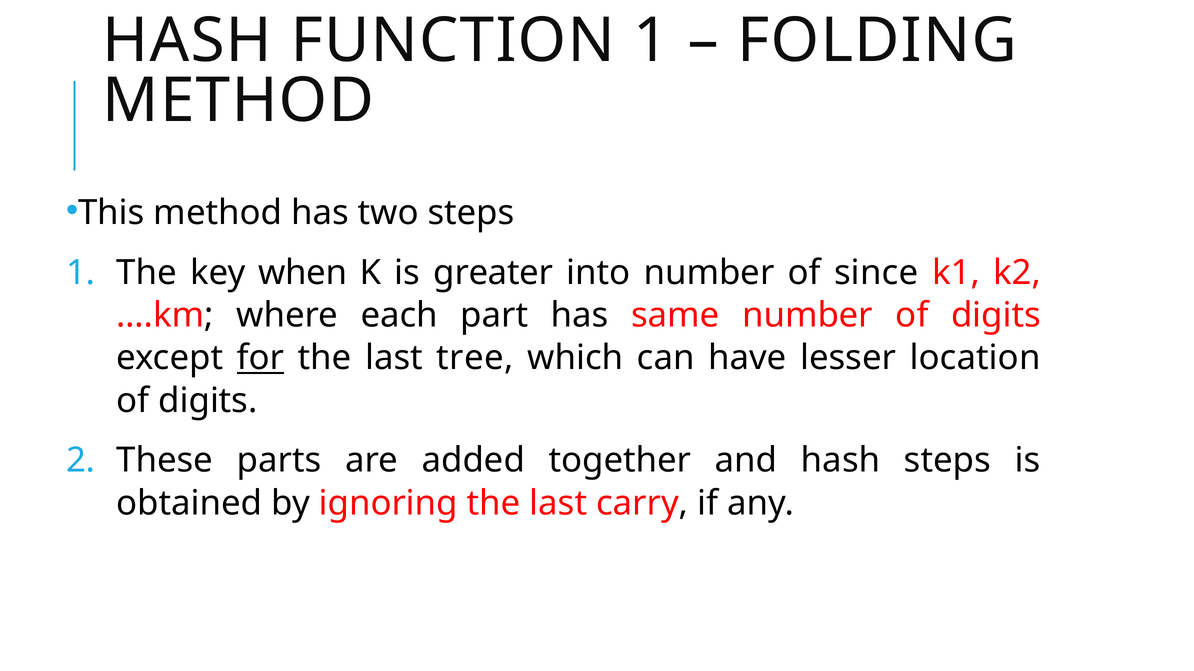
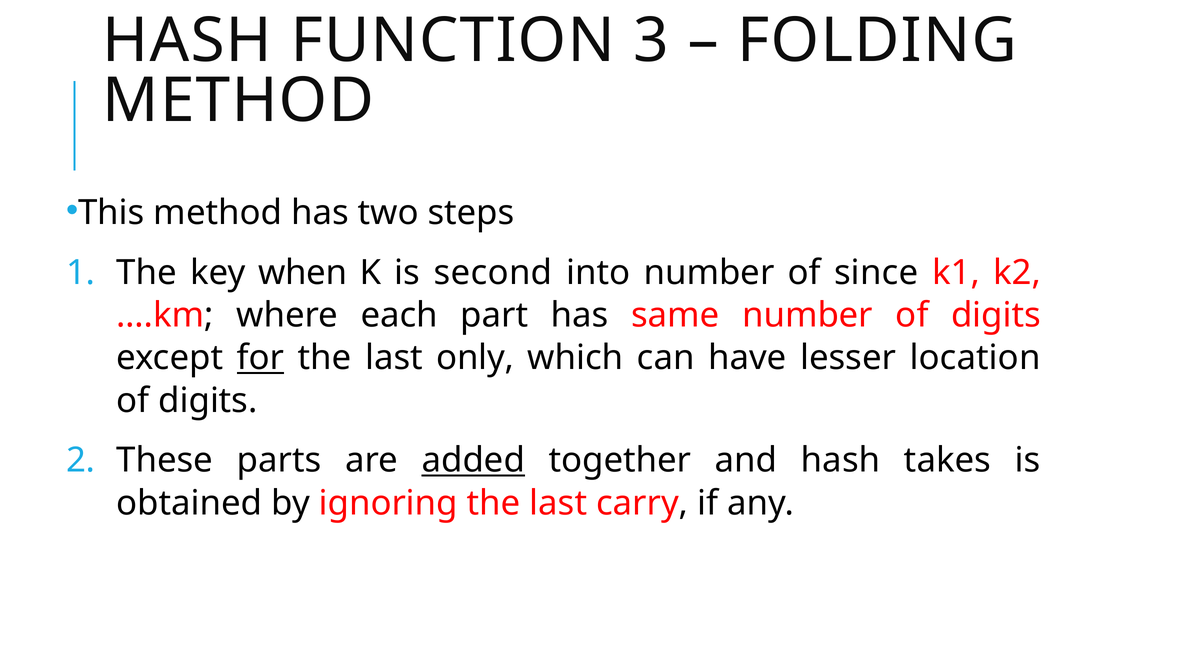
FUNCTION 1: 1 -> 3
greater: greater -> second
tree: tree -> only
added underline: none -> present
hash steps: steps -> takes
